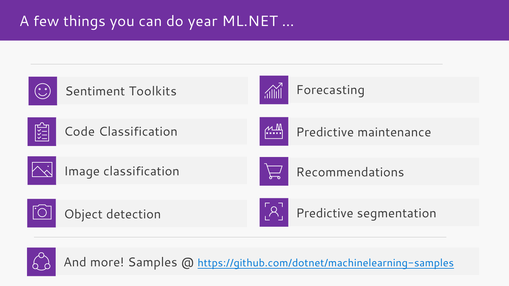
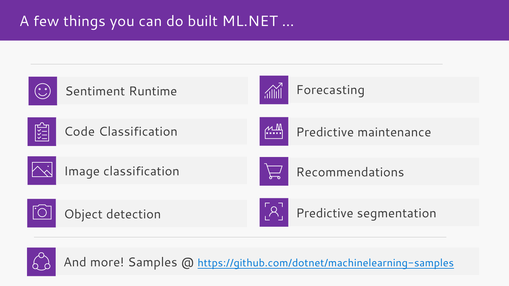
year: year -> built
Toolkits: Toolkits -> Runtime
